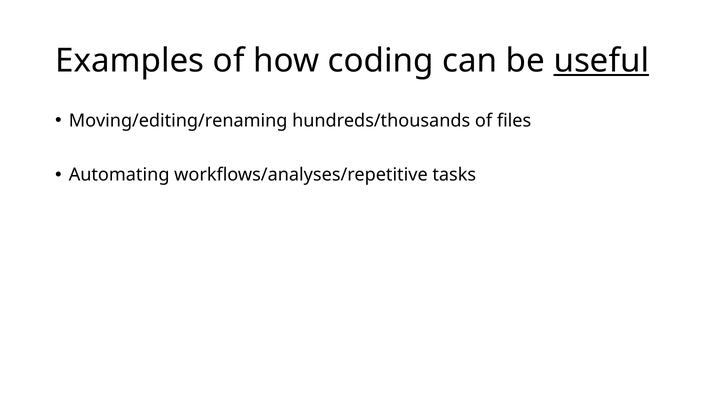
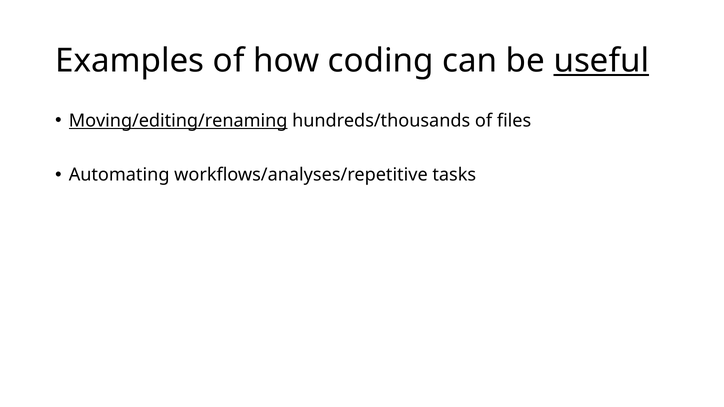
Moving/editing/renaming underline: none -> present
